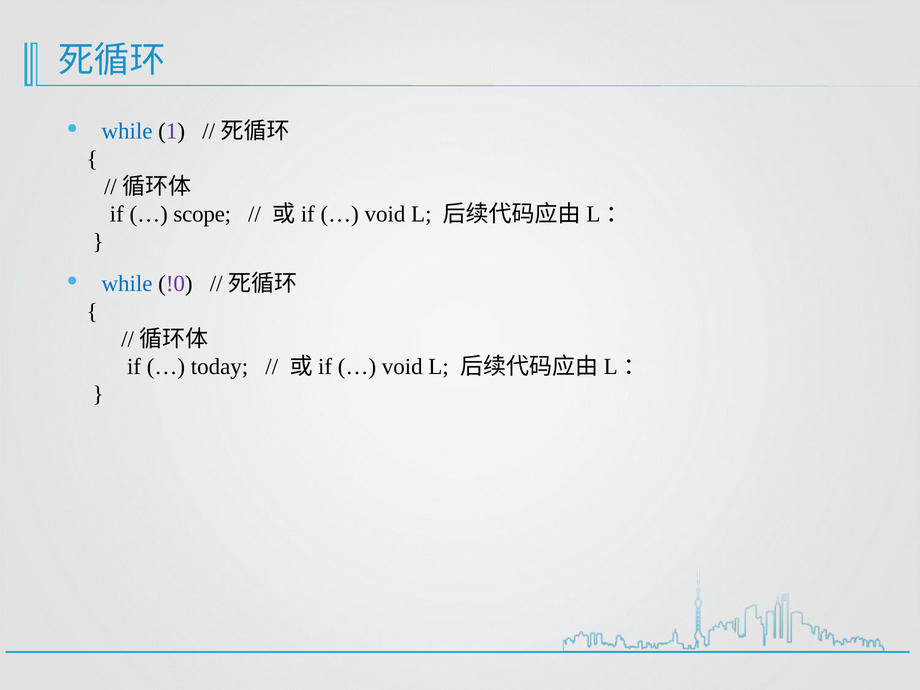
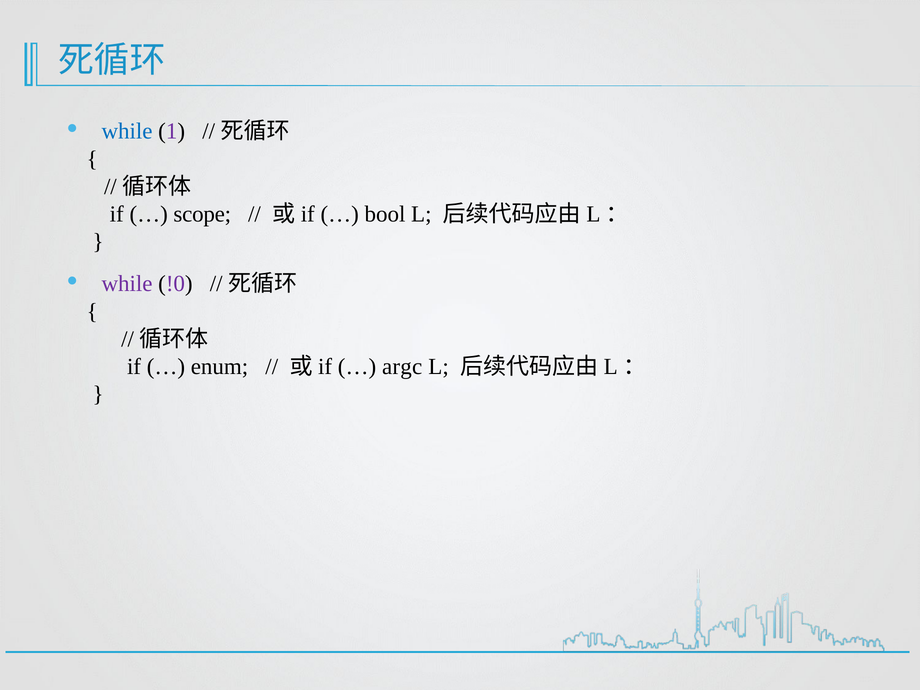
void at (385, 214): void -> bool
while at (127, 284) colour: blue -> purple
today: today -> enum
void at (402, 367): void -> argc
